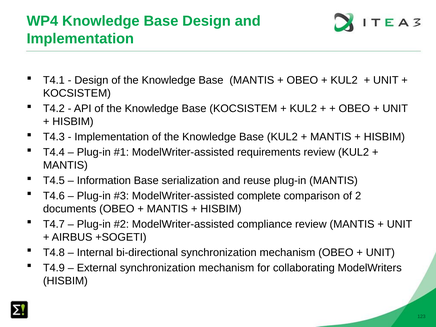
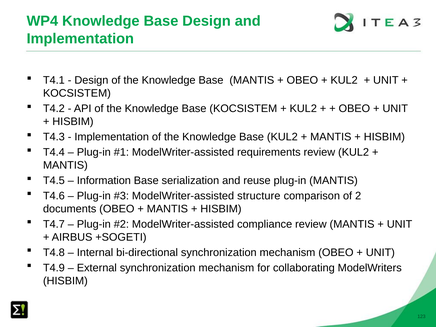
complete: complete -> structure
